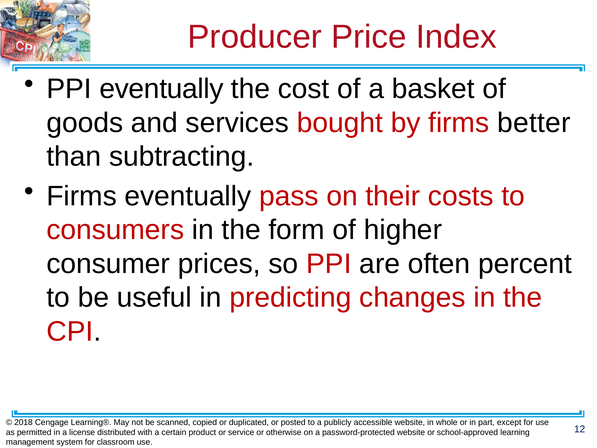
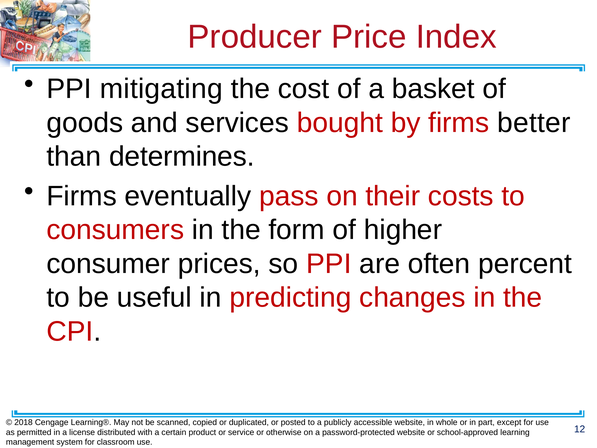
PPI eventually: eventually -> mitigating
subtracting: subtracting -> determines
